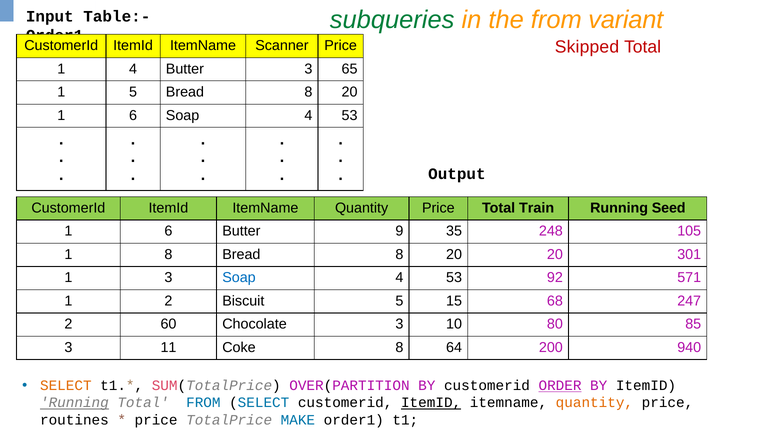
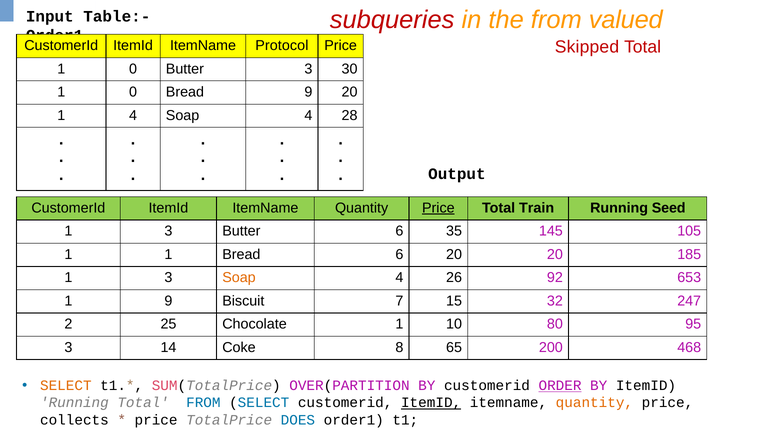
subqueries colour: green -> red
variant: variant -> valued
Scanner: Scanner -> Protocol
4 at (133, 69): 4 -> 0
65: 65 -> 30
5 at (133, 92): 5 -> 0
8 at (308, 92): 8 -> 9
6 at (133, 115): 6 -> 4
53 at (350, 115): 53 -> 28
Price at (438, 208) underline: none -> present
6 at (168, 231): 6 -> 3
Butter 9: 9 -> 6
248: 248 -> 145
1 8: 8 -> 1
8 at (399, 254): 8 -> 6
301: 301 -> 185
Soap at (239, 277) colour: blue -> orange
53 at (454, 277): 53 -> 26
571: 571 -> 653
1 2: 2 -> 9
Biscuit 5: 5 -> 7
68: 68 -> 32
60: 60 -> 25
Chocolate 3: 3 -> 1
85: 85 -> 95
11: 11 -> 14
64: 64 -> 65
940: 940 -> 468
Running at (74, 403) underline: present -> none
routines: routines -> collects
MAKE: MAKE -> DOES
